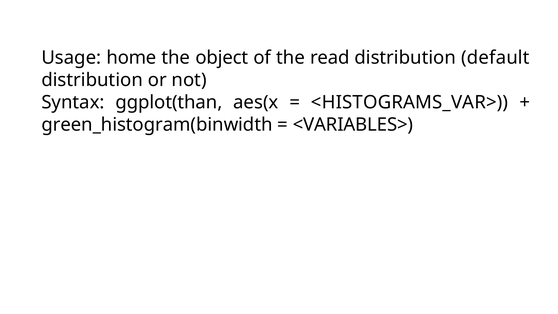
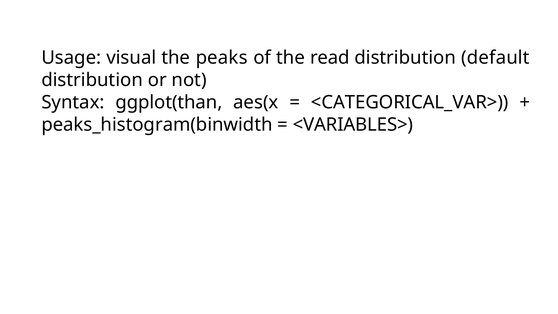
home: home -> visual
object: object -> peaks
<HISTOGRAMS_VAR>: <HISTOGRAMS_VAR> -> <CATEGORICAL_VAR>
green_histogram(binwidth: green_histogram(binwidth -> peaks_histogram(binwidth
